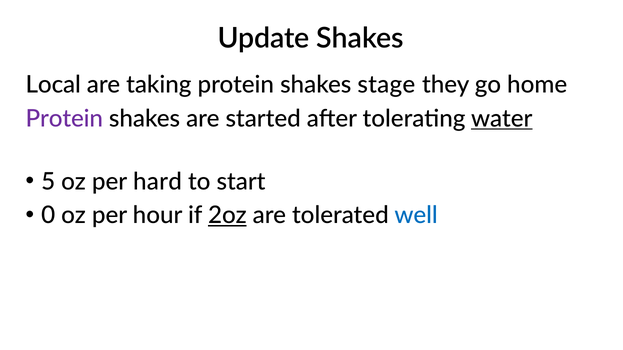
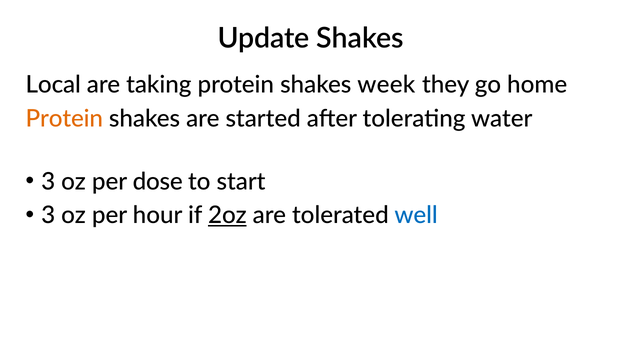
stage: stage -> week
Protein at (64, 119) colour: purple -> orange
water underline: present -> none
5 at (48, 182): 5 -> 3
hard: hard -> dose
0 at (48, 216): 0 -> 3
